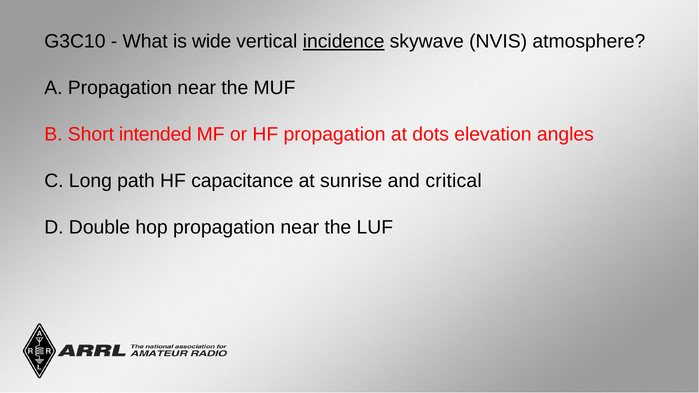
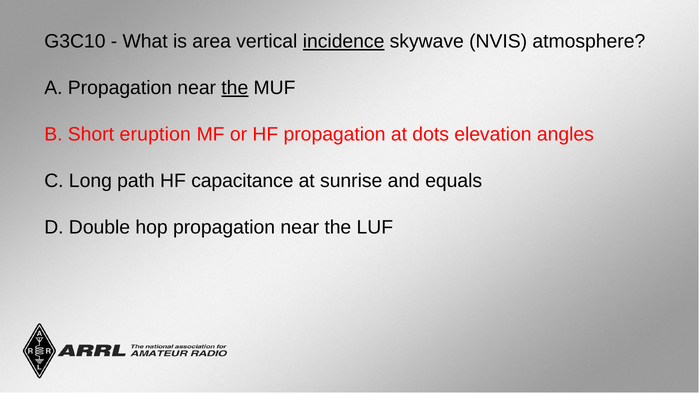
wide: wide -> area
the at (235, 88) underline: none -> present
intended: intended -> eruption
critical: critical -> equals
